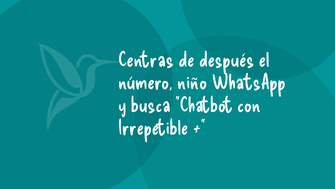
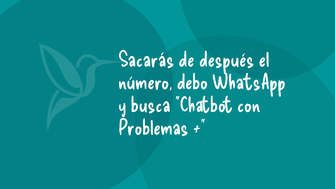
Centras: Centras -> Sacarás
niño: niño -> debo
Irrepetible: Irrepetible -> Problemas
